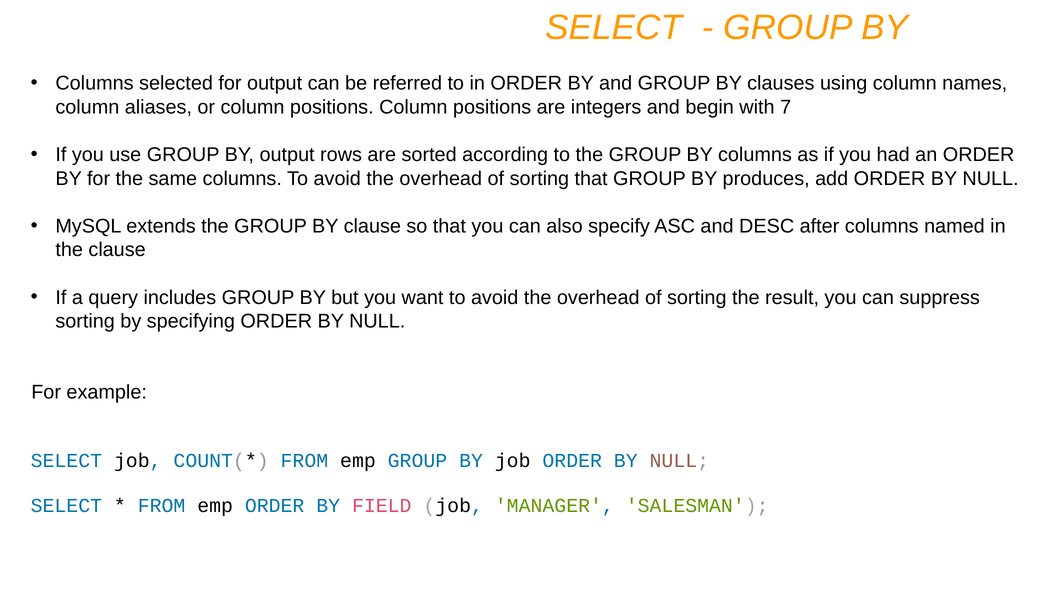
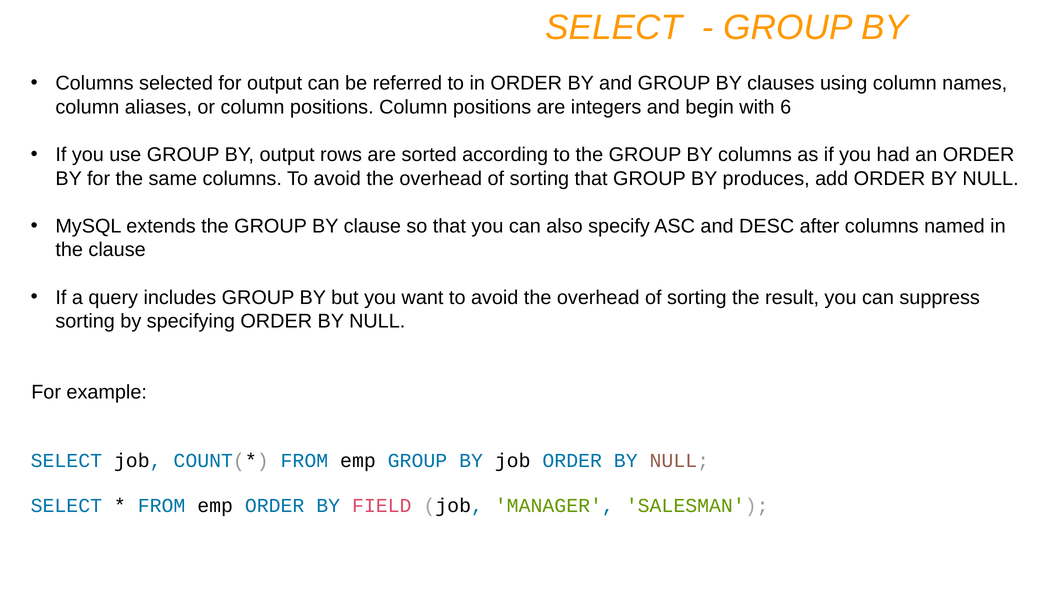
7: 7 -> 6
